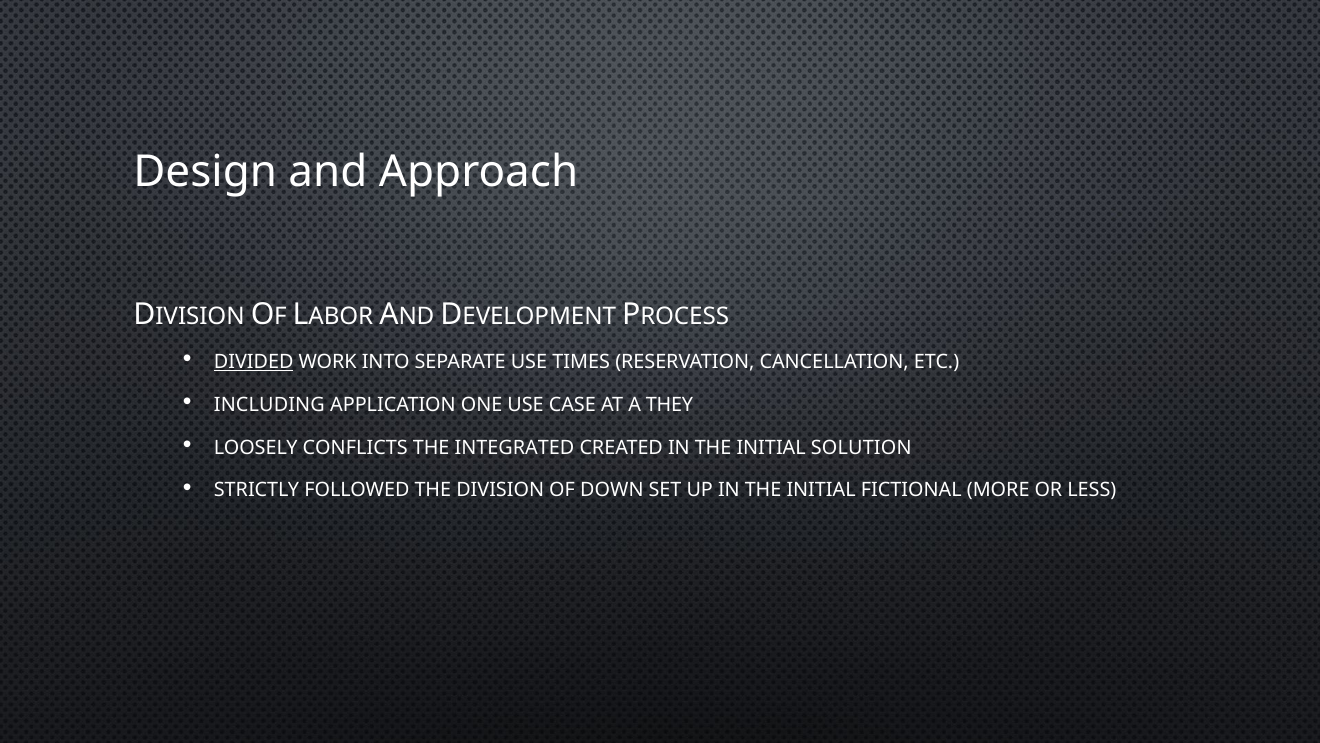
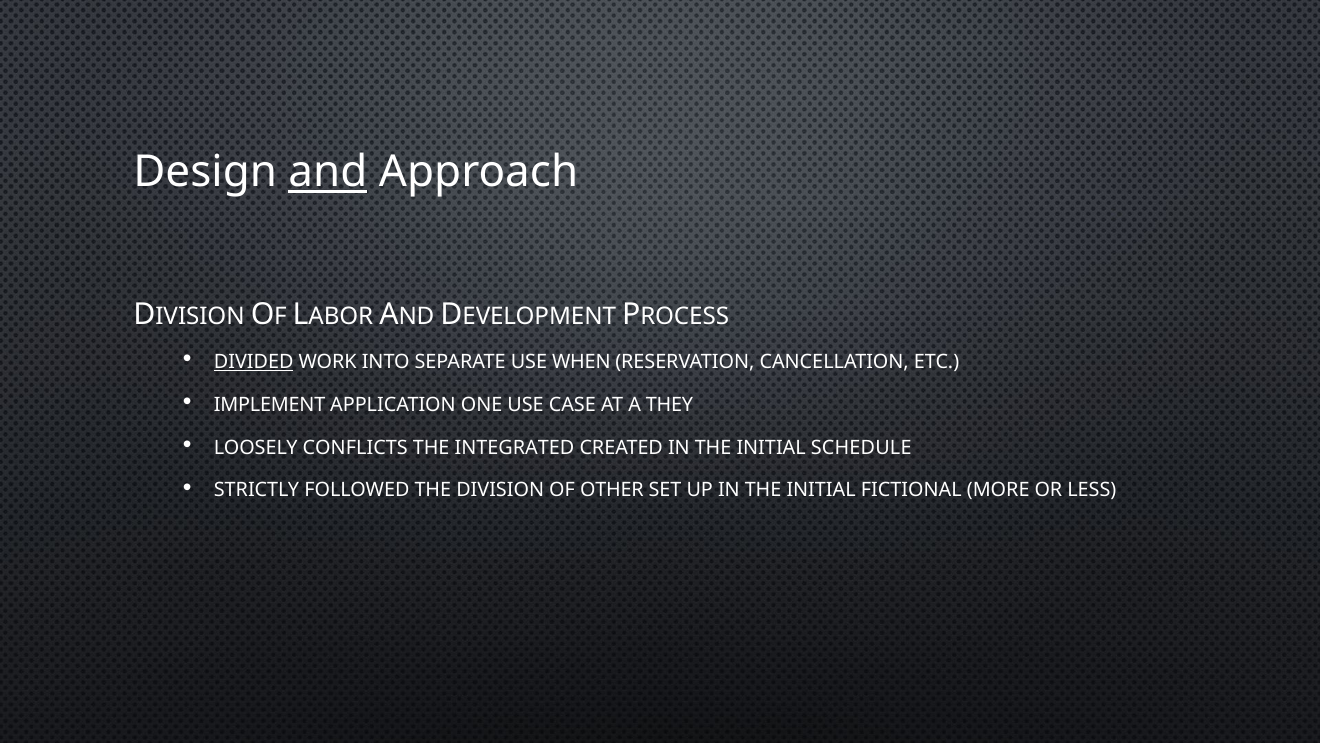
and underline: none -> present
TIMES: TIMES -> WHEN
INCLUDING: INCLUDING -> IMPLEMENT
SOLUTION: SOLUTION -> SCHEDULE
DOWN: DOWN -> OTHER
